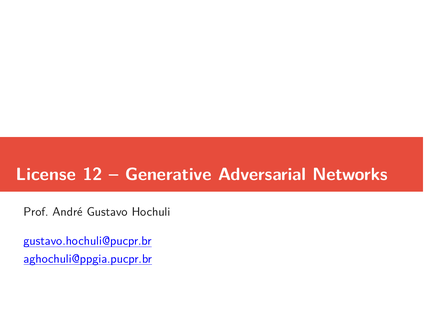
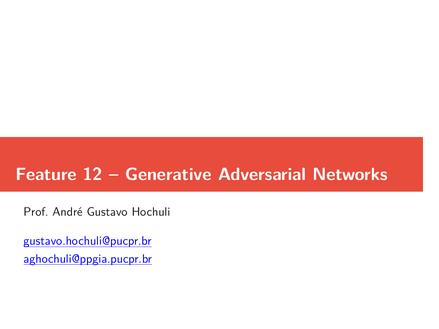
License: License -> Feature
